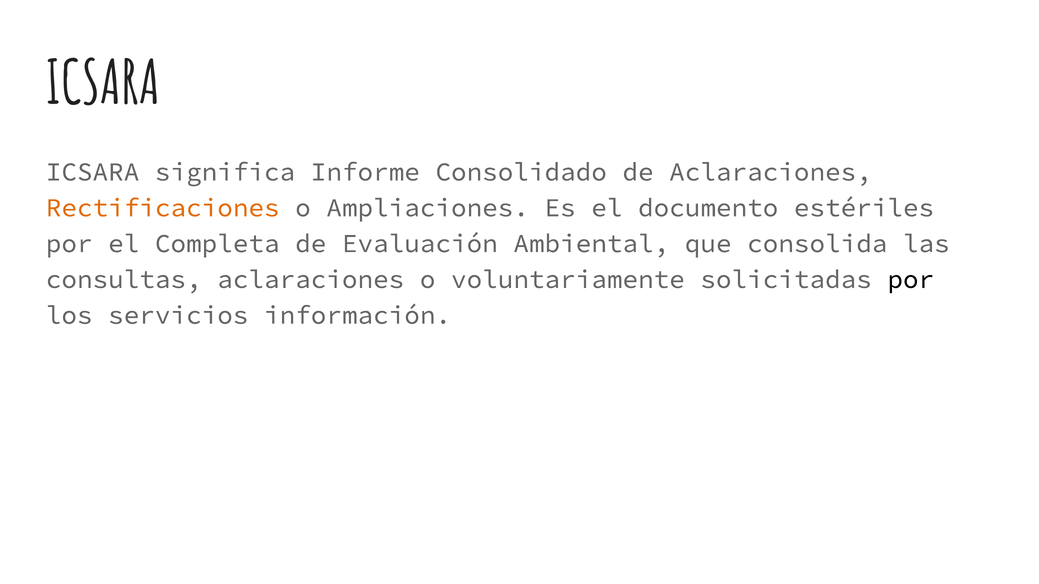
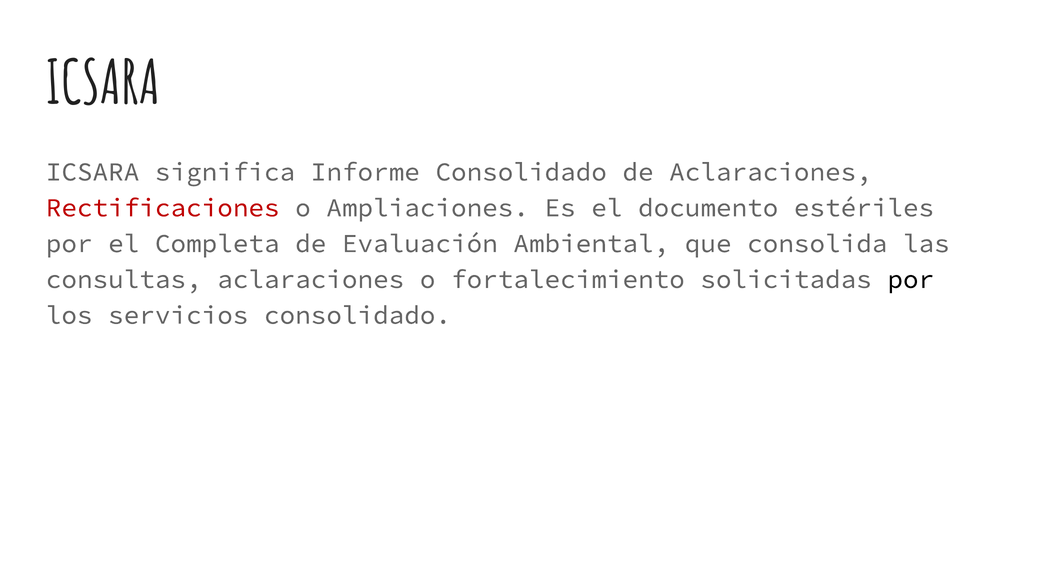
Rectificaciones colour: orange -> red
voluntariamente: voluntariamente -> fortalecimiento
servicios información: información -> consolidado
